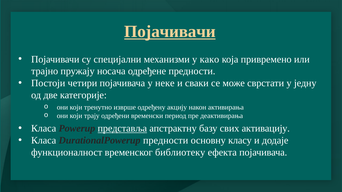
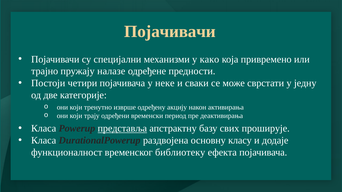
Појачивачи at (170, 32) underline: present -> none
носача: носача -> налазе
активацију: активацију -> проширује
DurationalPowerup предности: предности -> раздвојена
